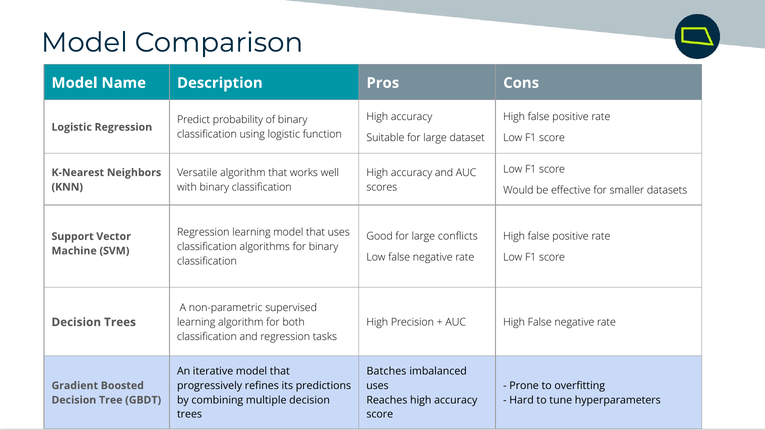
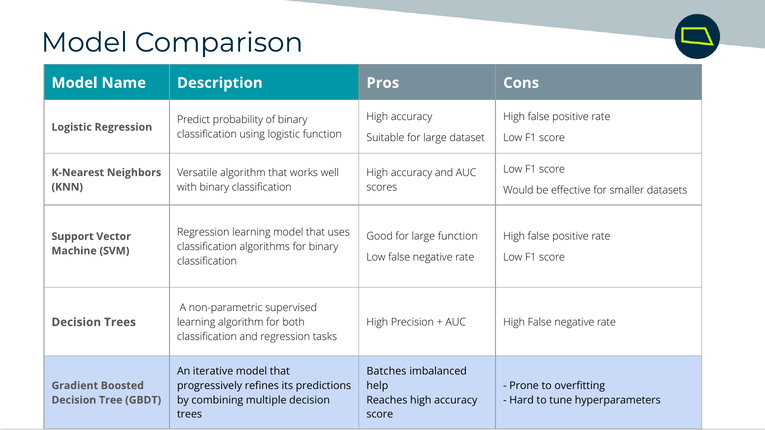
large conflicts: conflicts -> function
uses at (377, 386): uses -> help
